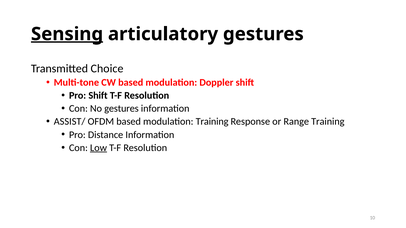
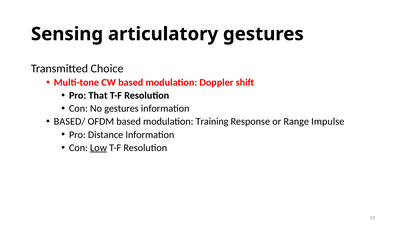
Sensing underline: present -> none
Pro Shift: Shift -> That
ASSIST/: ASSIST/ -> BASED/
Range Training: Training -> Impulse
